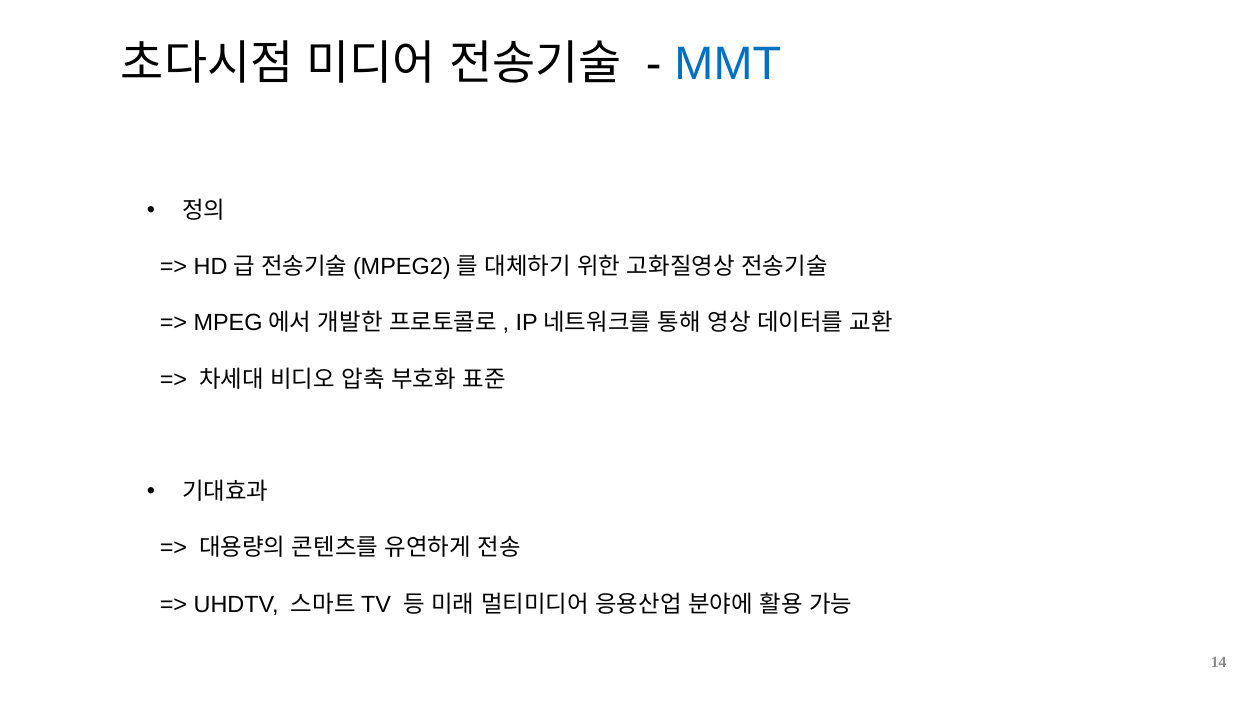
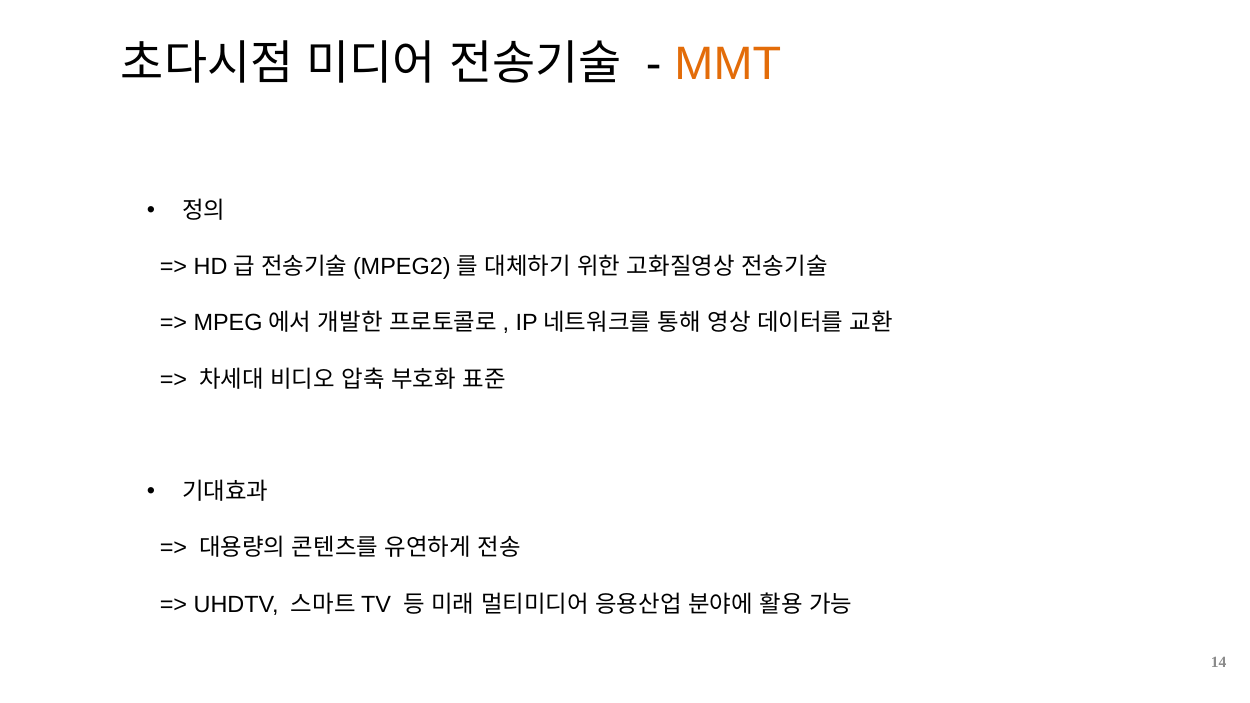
MMT colour: blue -> orange
